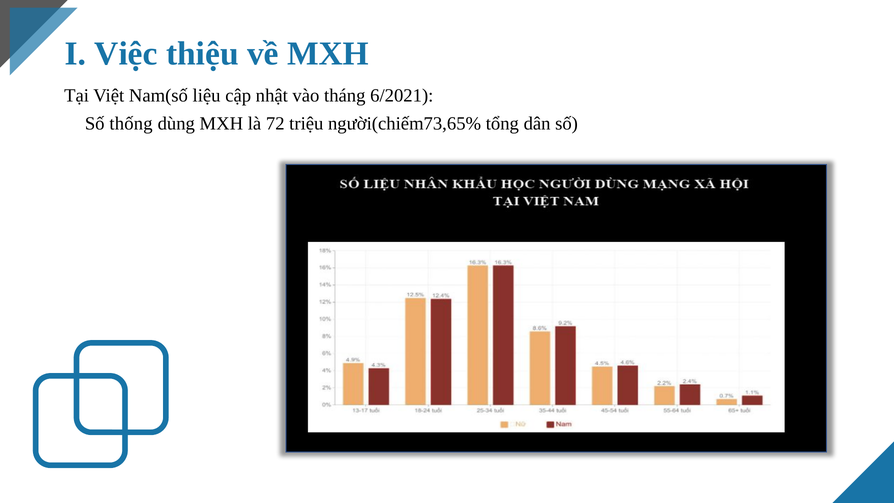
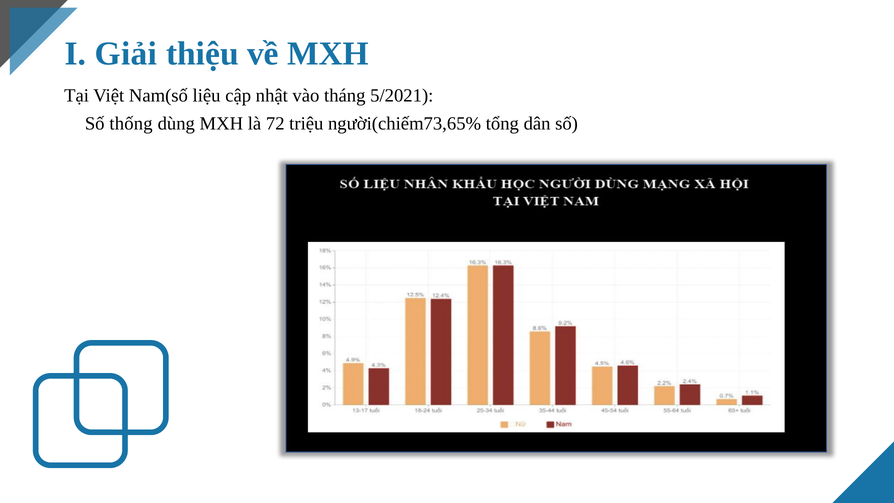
Việc: Việc -> Giải
6/2021: 6/2021 -> 5/2021
